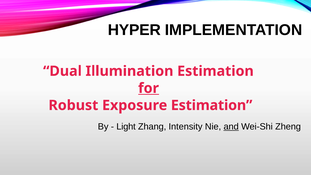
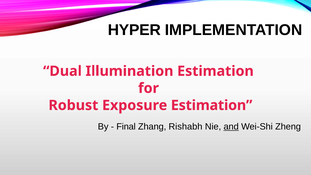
for underline: present -> none
Light: Light -> Final
Intensity: Intensity -> Rishabh
